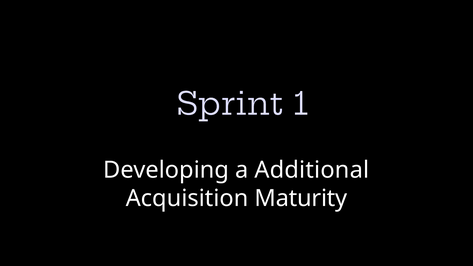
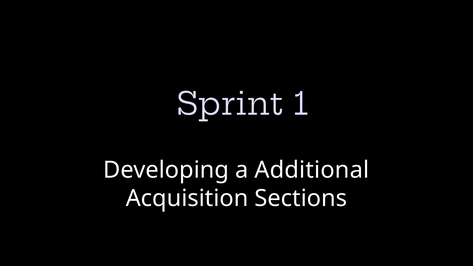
Maturity: Maturity -> Sections
